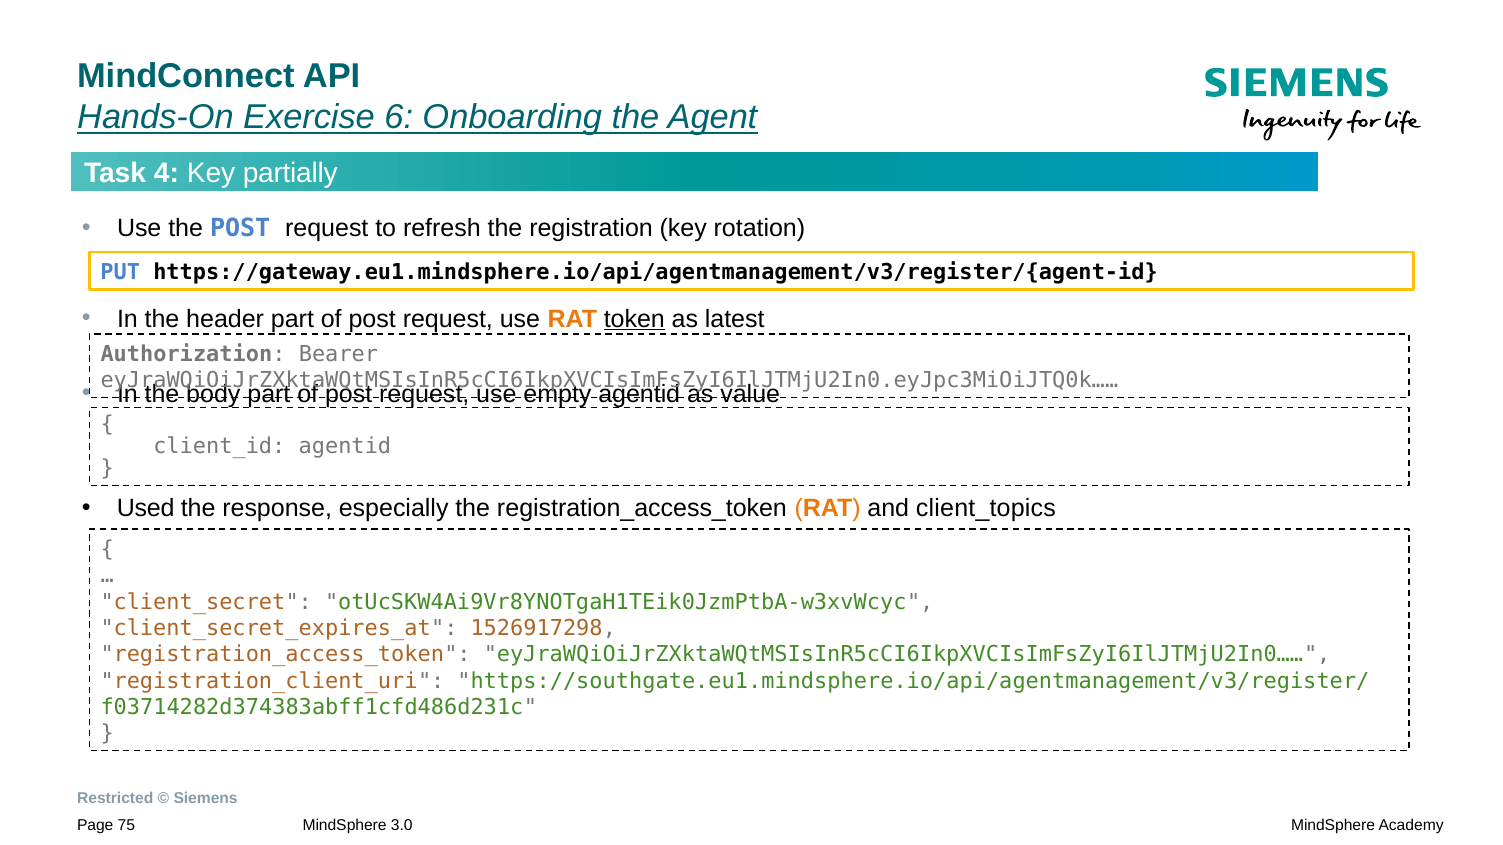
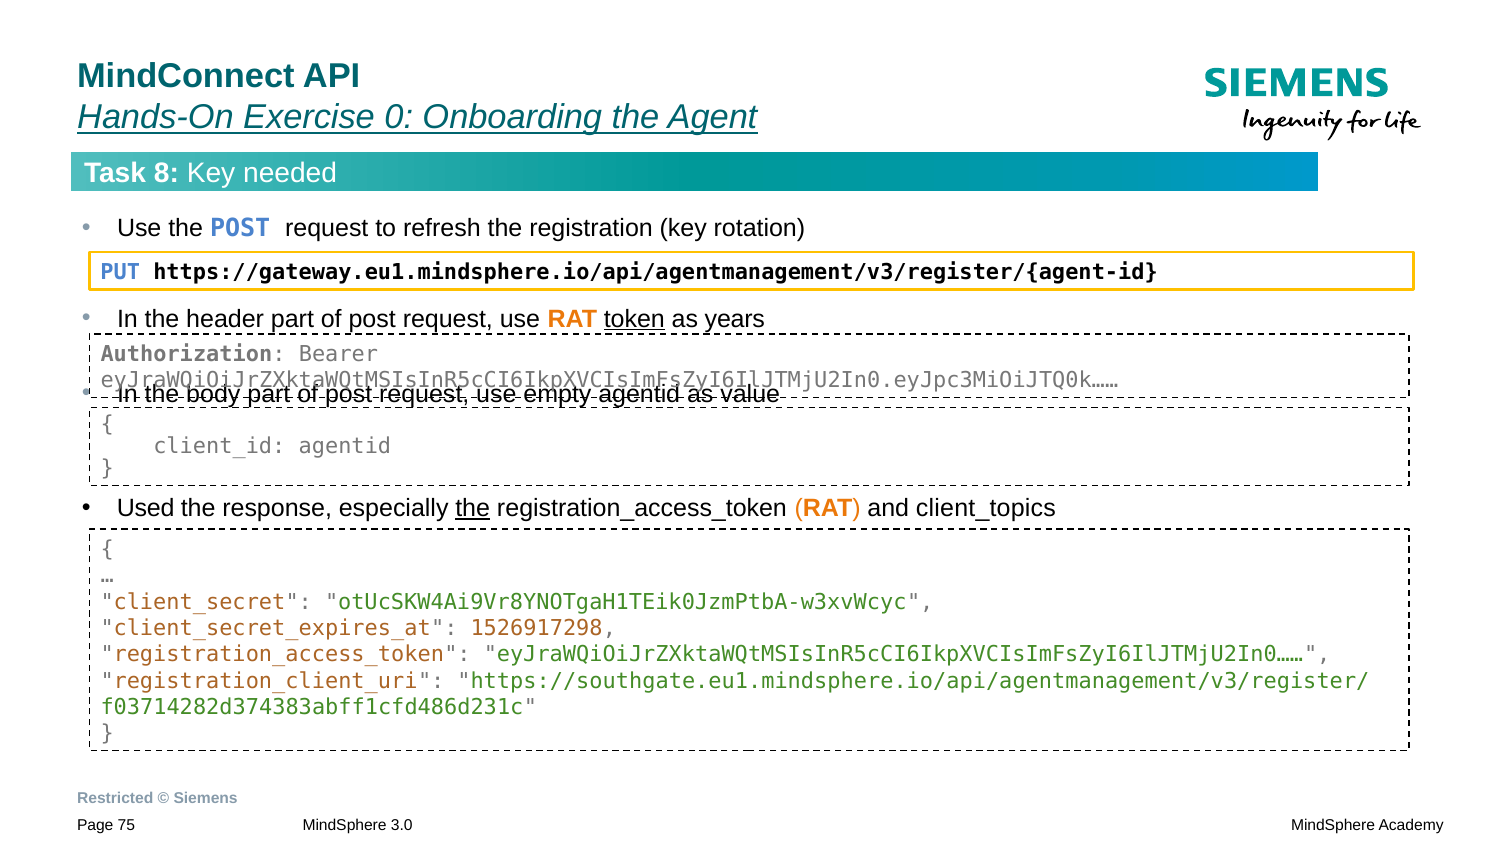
6: 6 -> 0
4: 4 -> 8
partially: partially -> needed
latest: latest -> years
the at (473, 509) underline: none -> present
